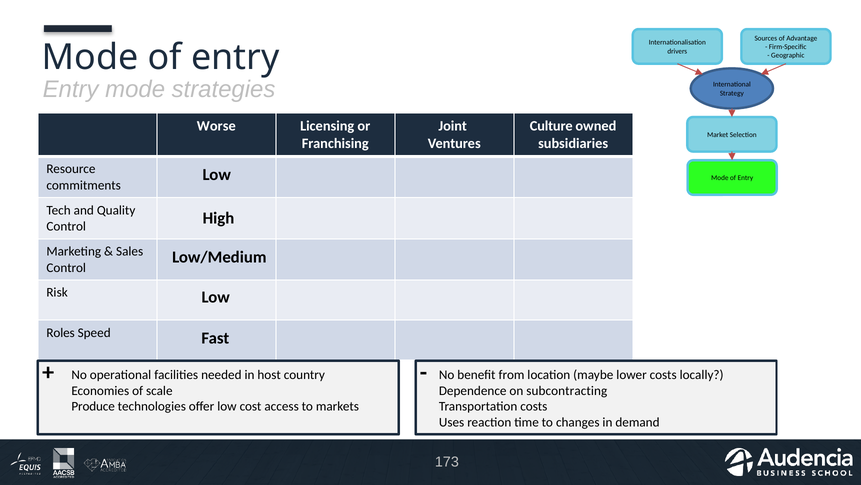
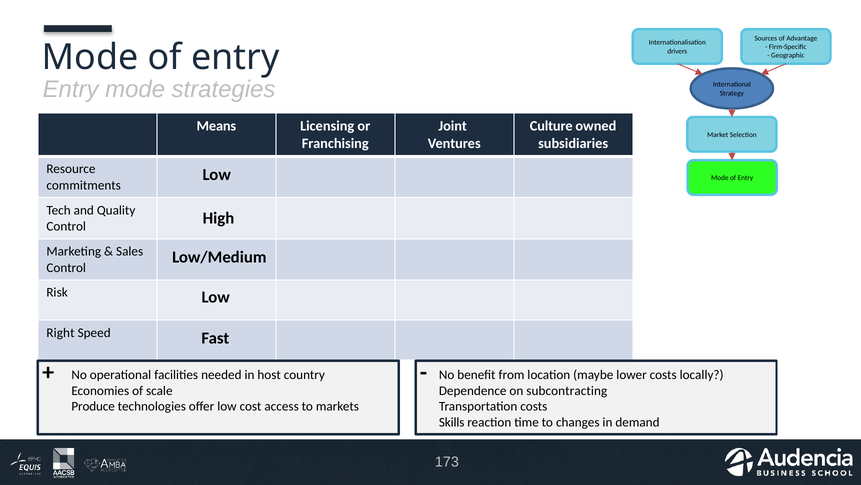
Worse: Worse -> Means
Roles: Roles -> Right
Uses: Uses -> Skills
